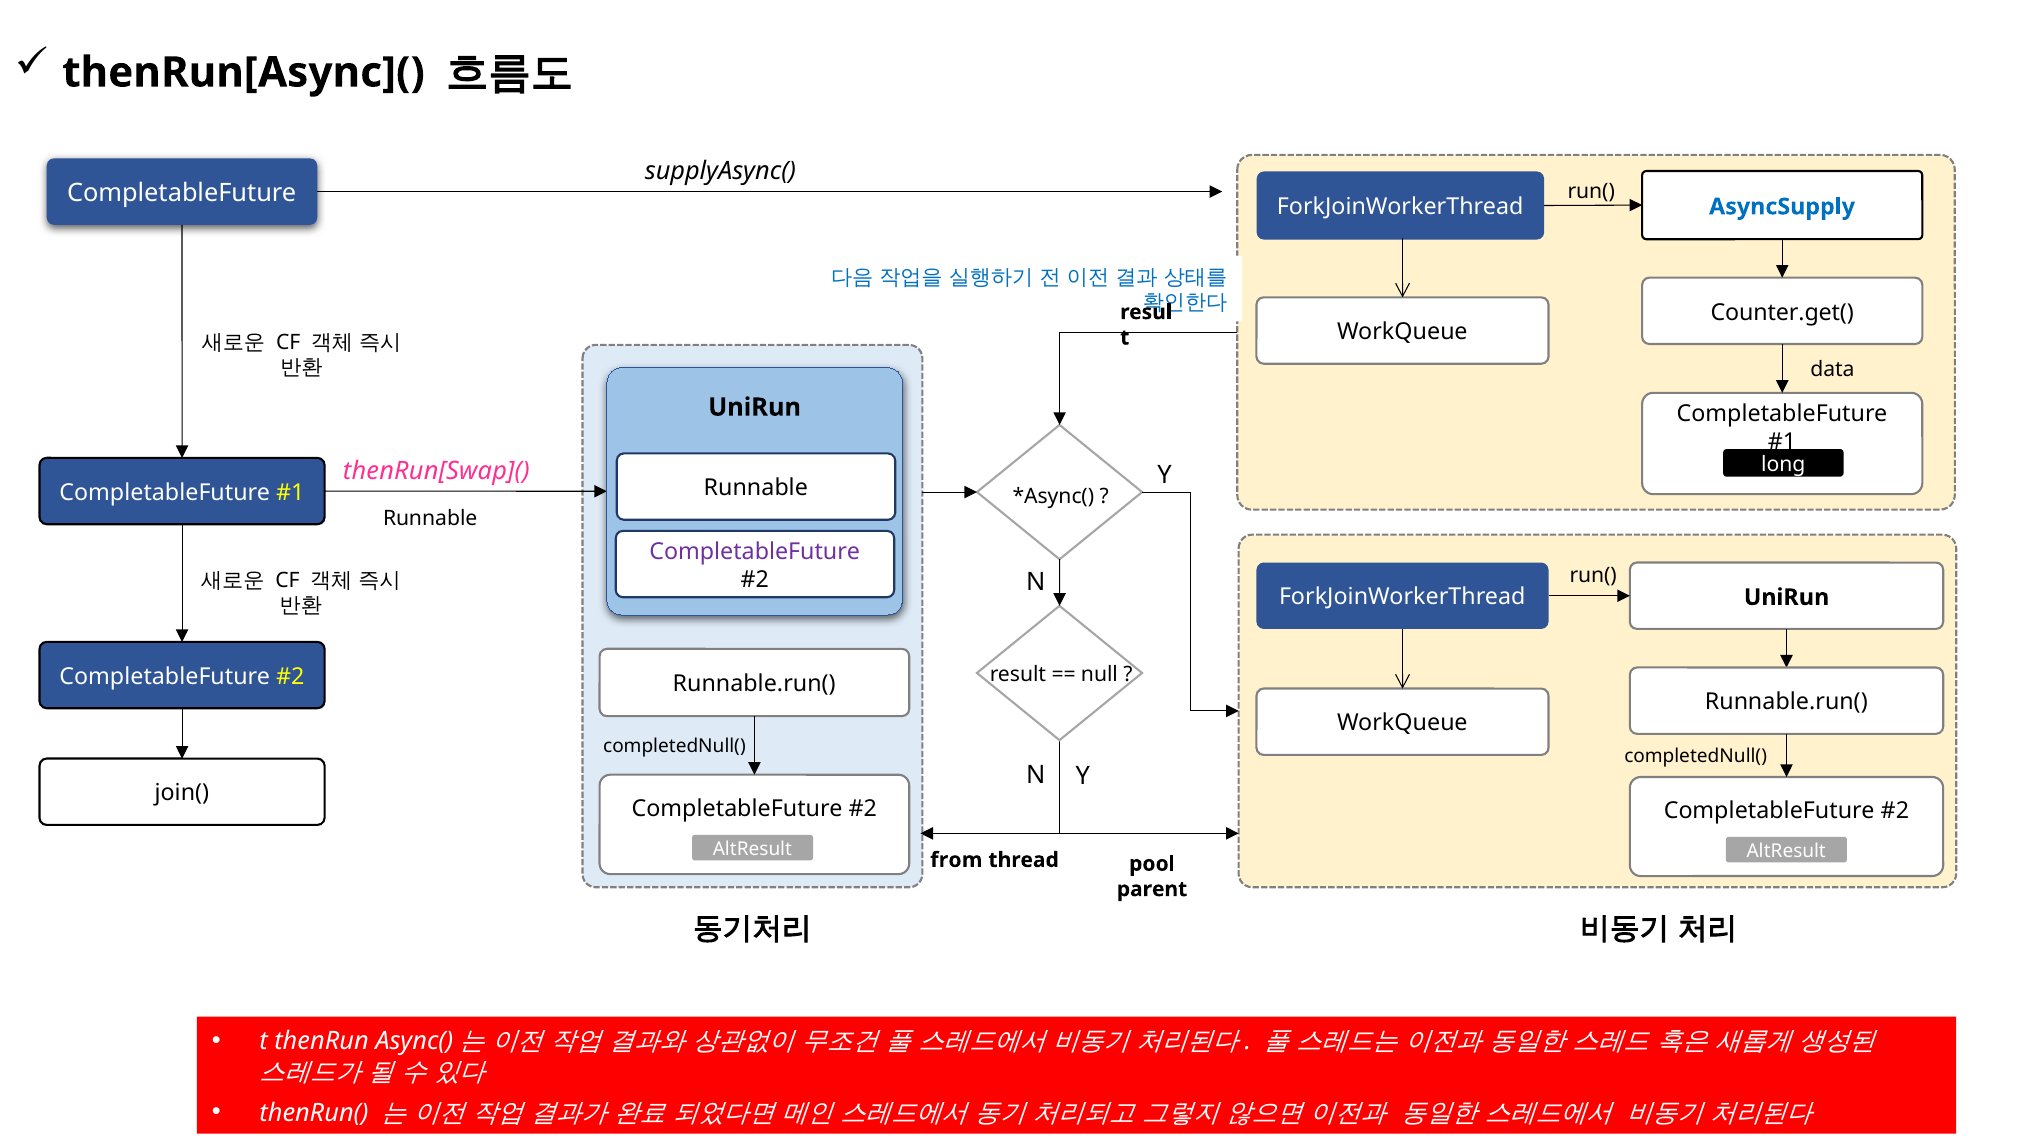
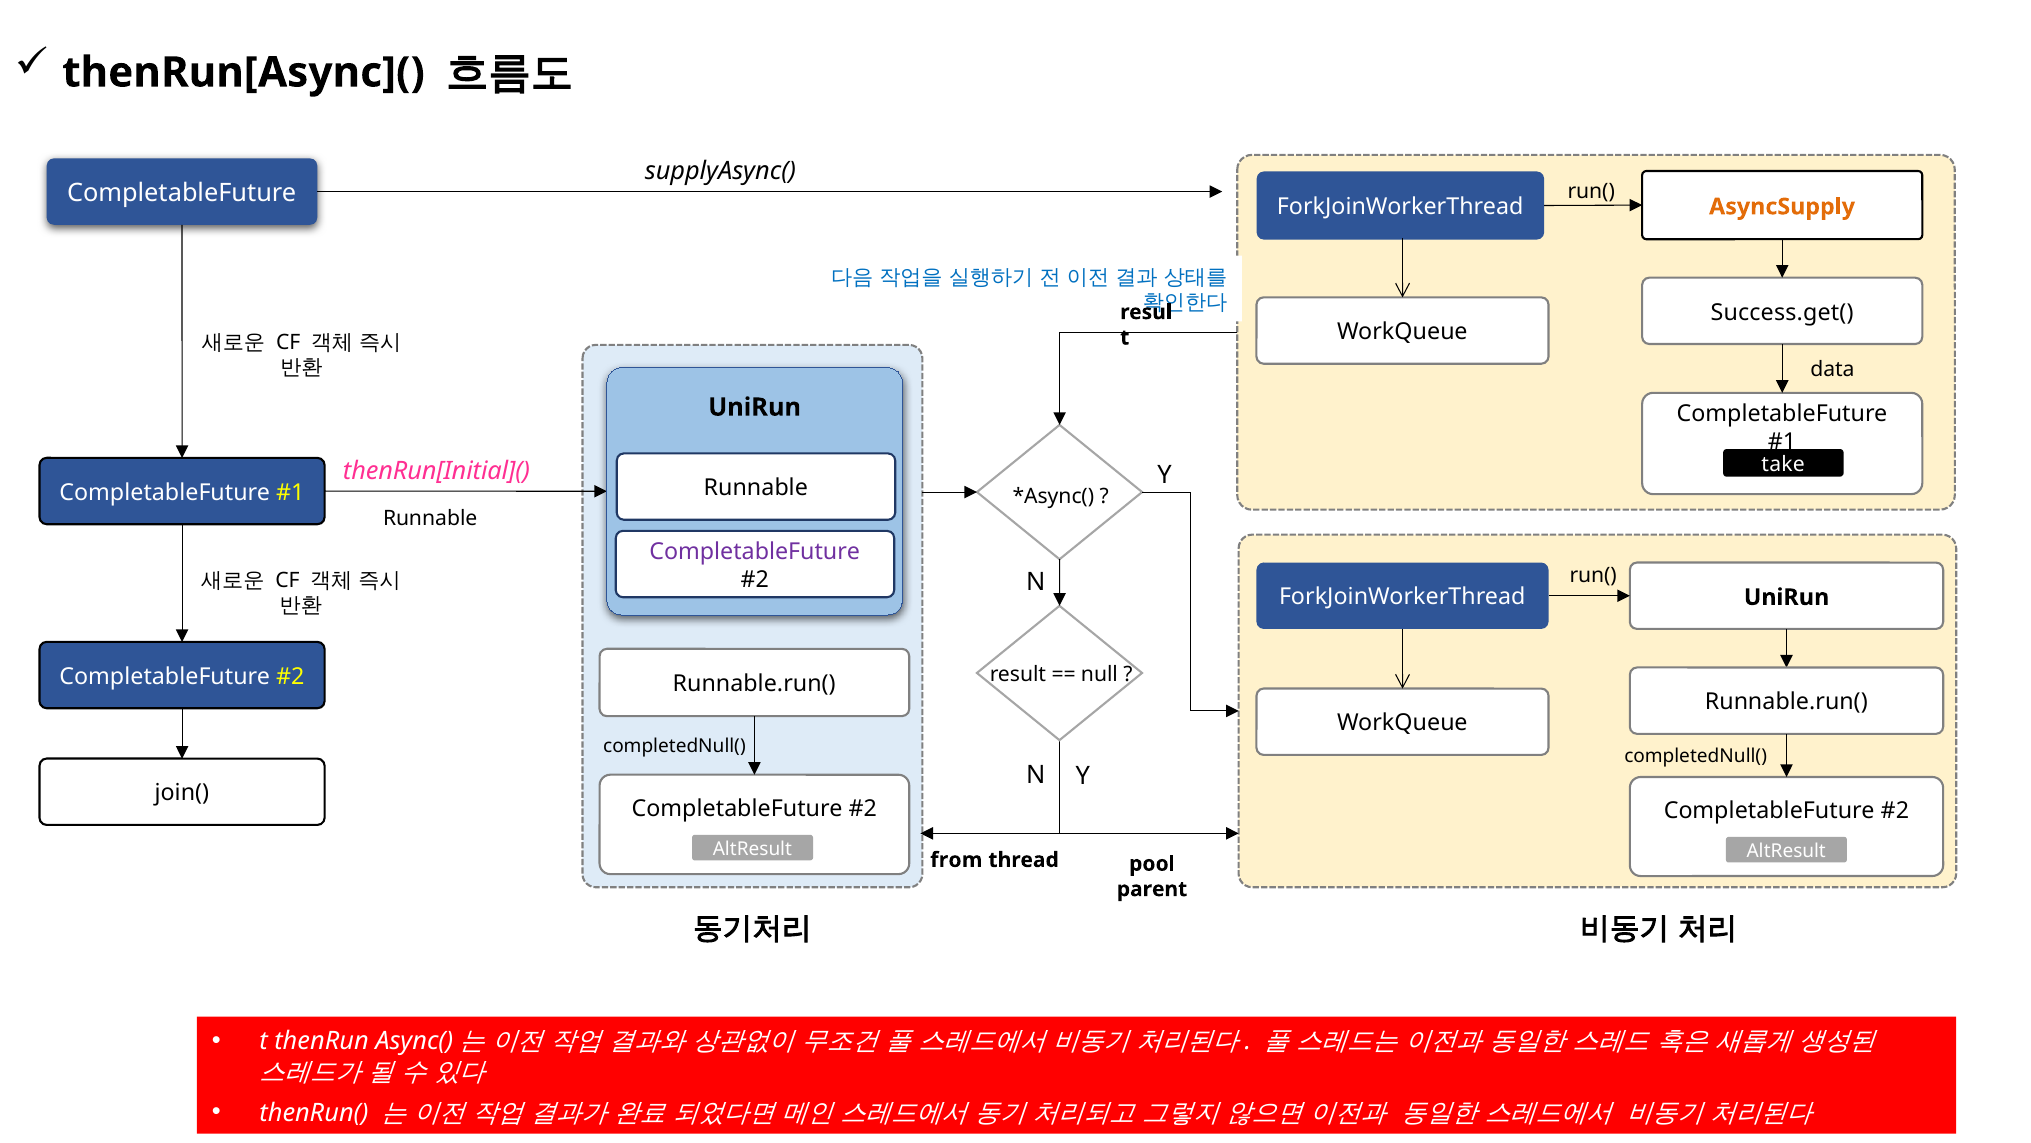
AsyncSupply colour: blue -> orange
Counter.get(: Counter.get( -> Success.get(
long: long -> take
thenRun[Swap](: thenRun[Swap]( -> thenRun[Initial](
